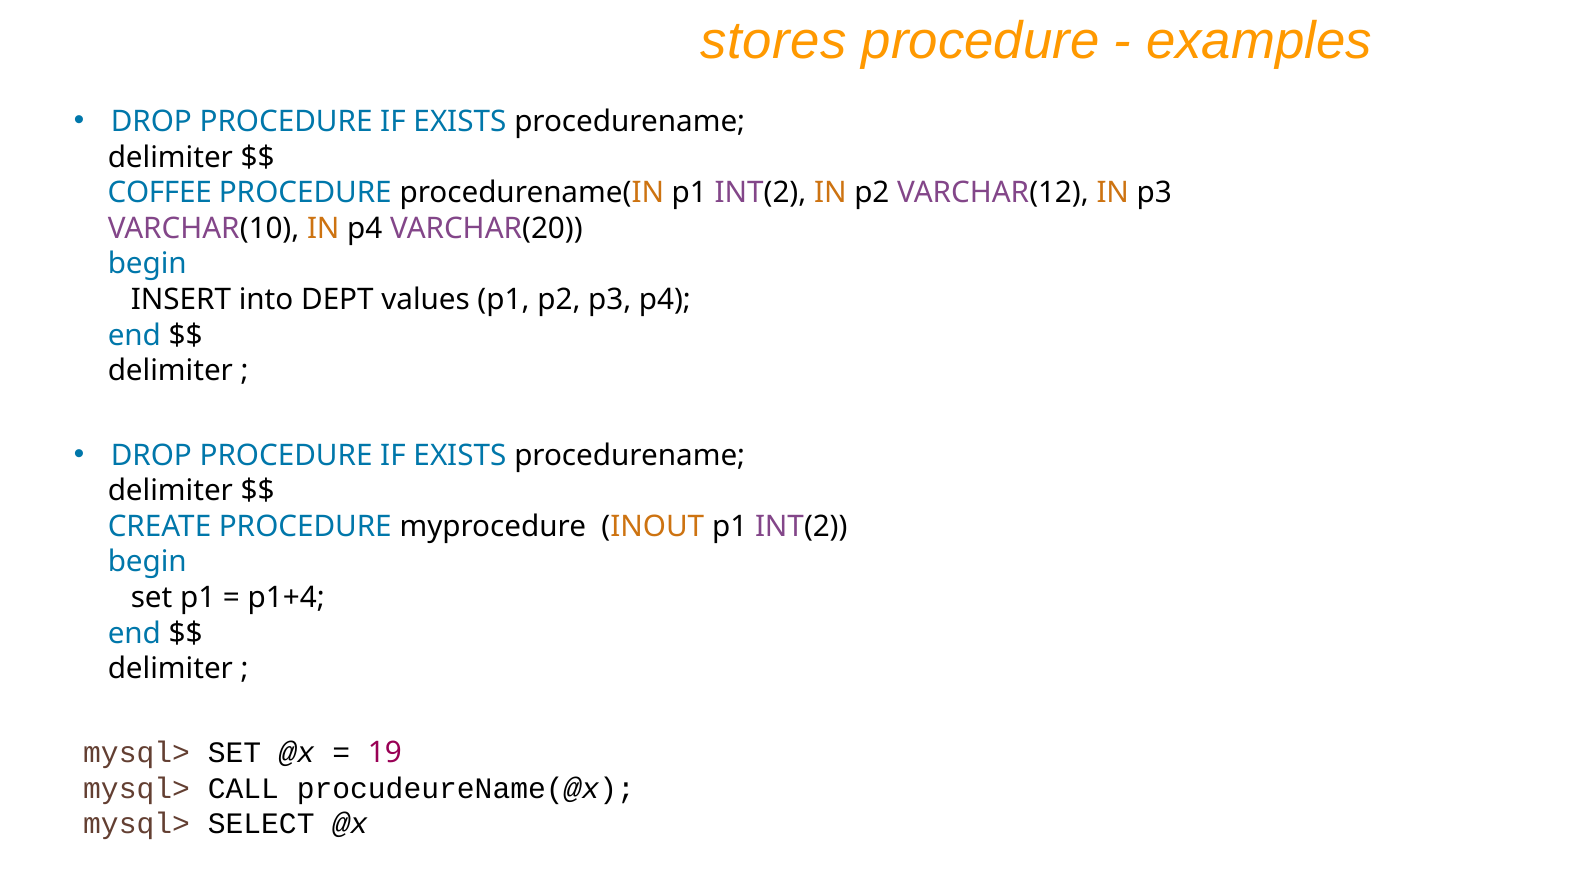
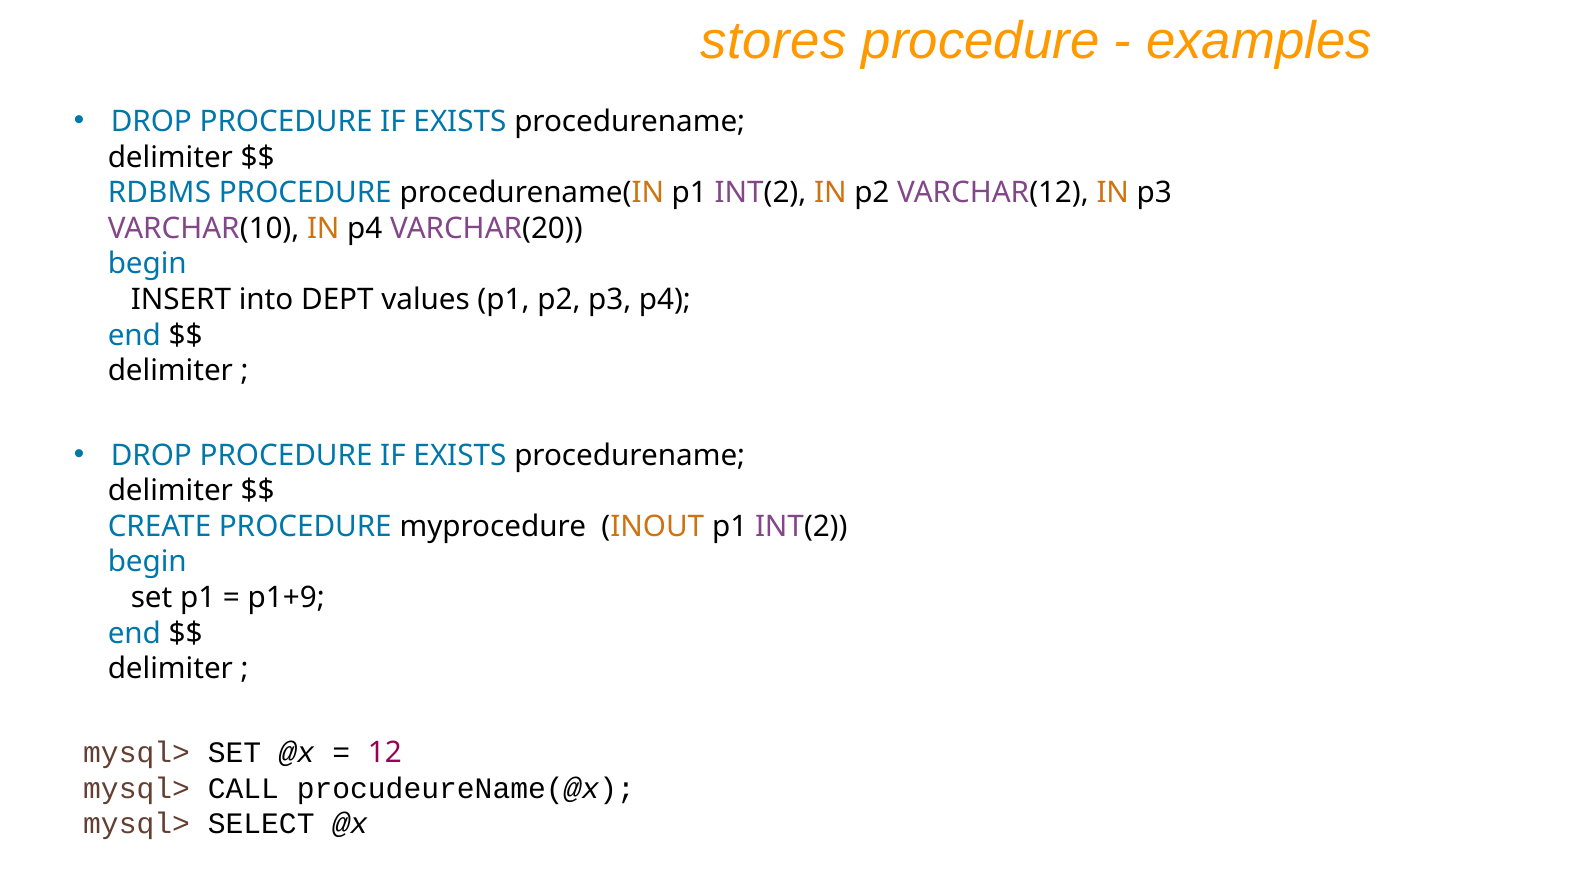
COFFEE: COFFEE -> RDBMS
p1+4: p1+4 -> p1+9
19: 19 -> 12
